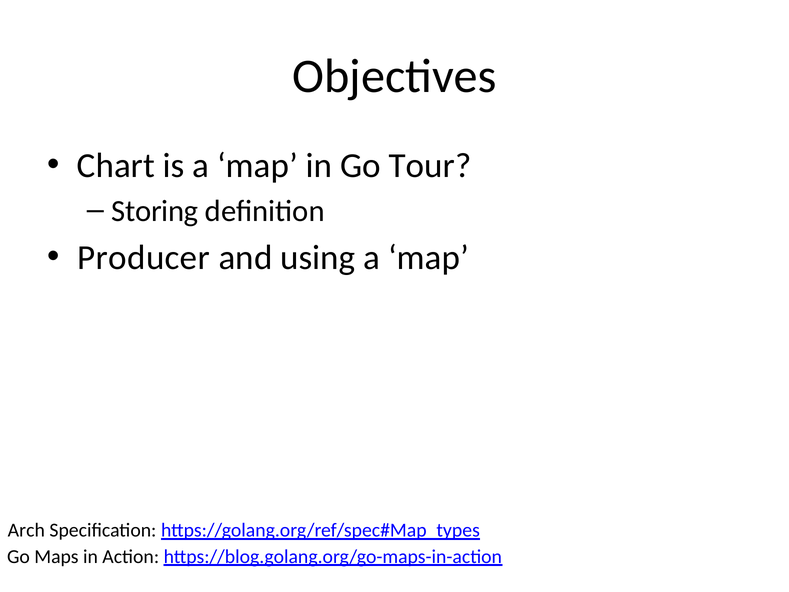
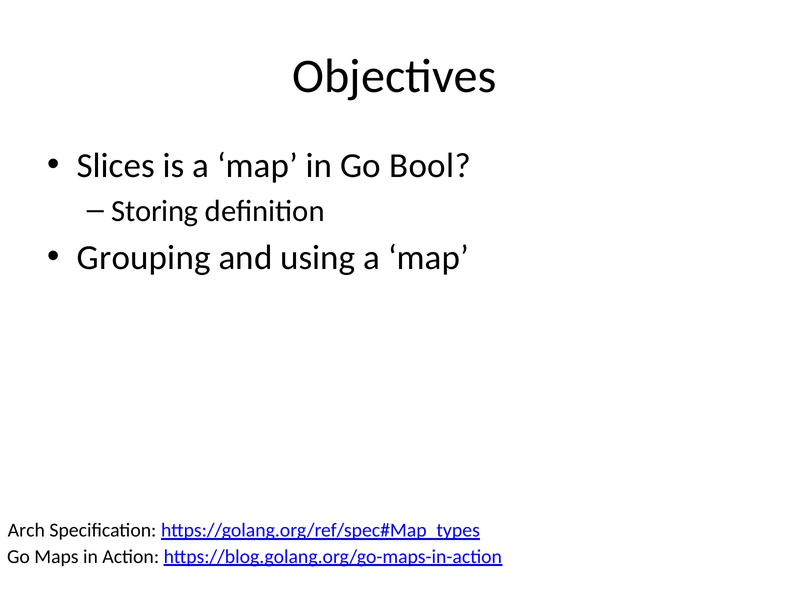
Chart: Chart -> Slices
Tour: Tour -> Bool
Producer: Producer -> Grouping
